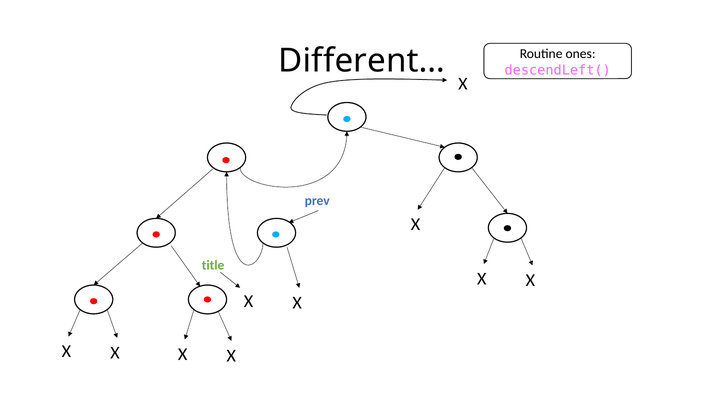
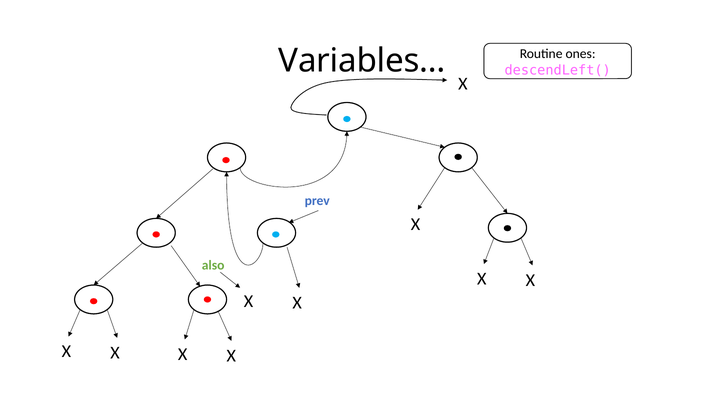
Different…: Different… -> Variables…
title: title -> also
